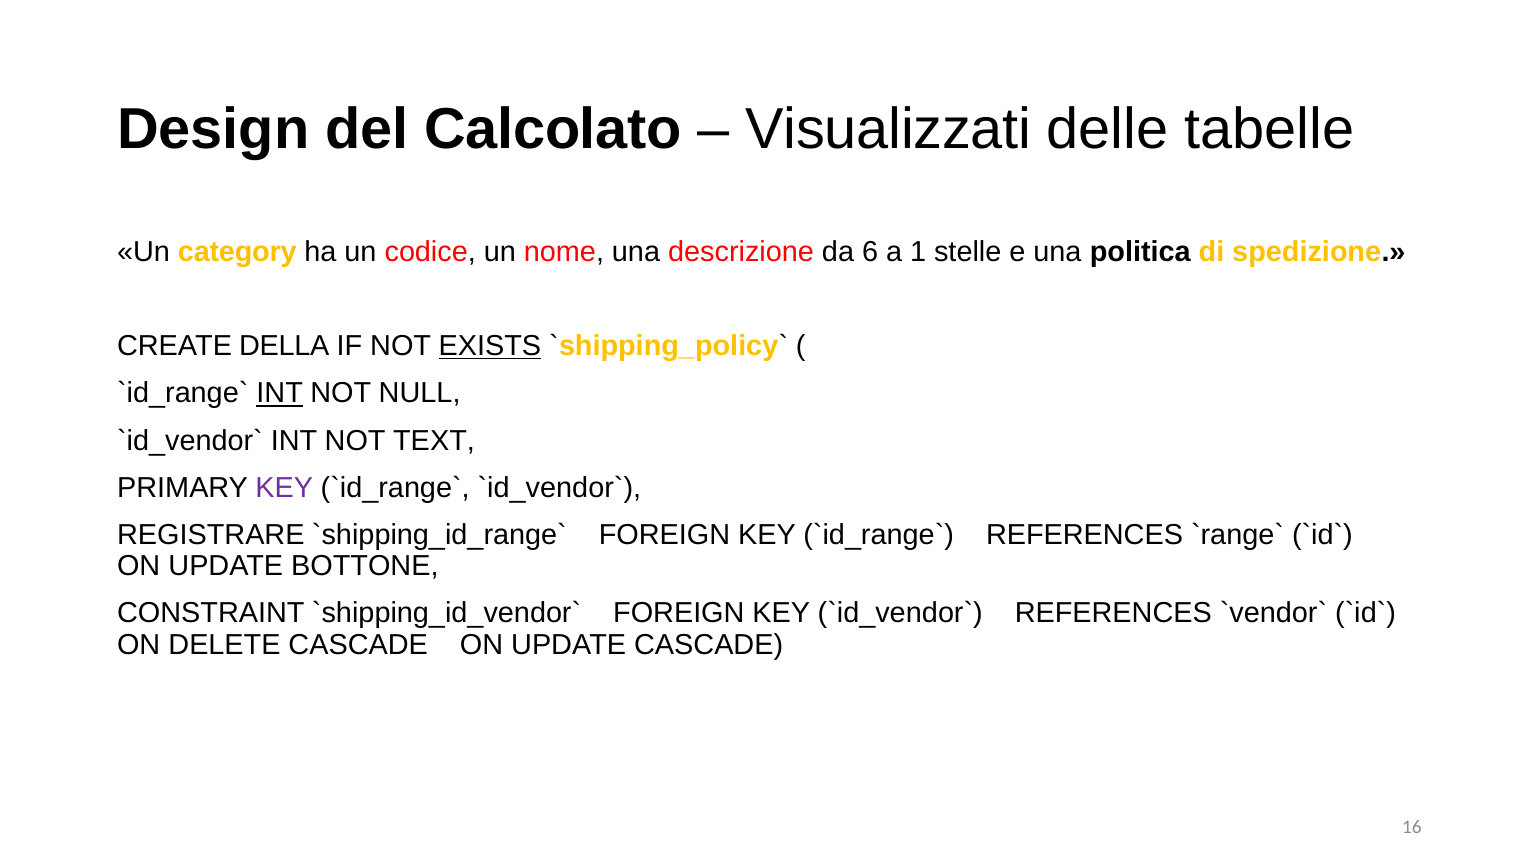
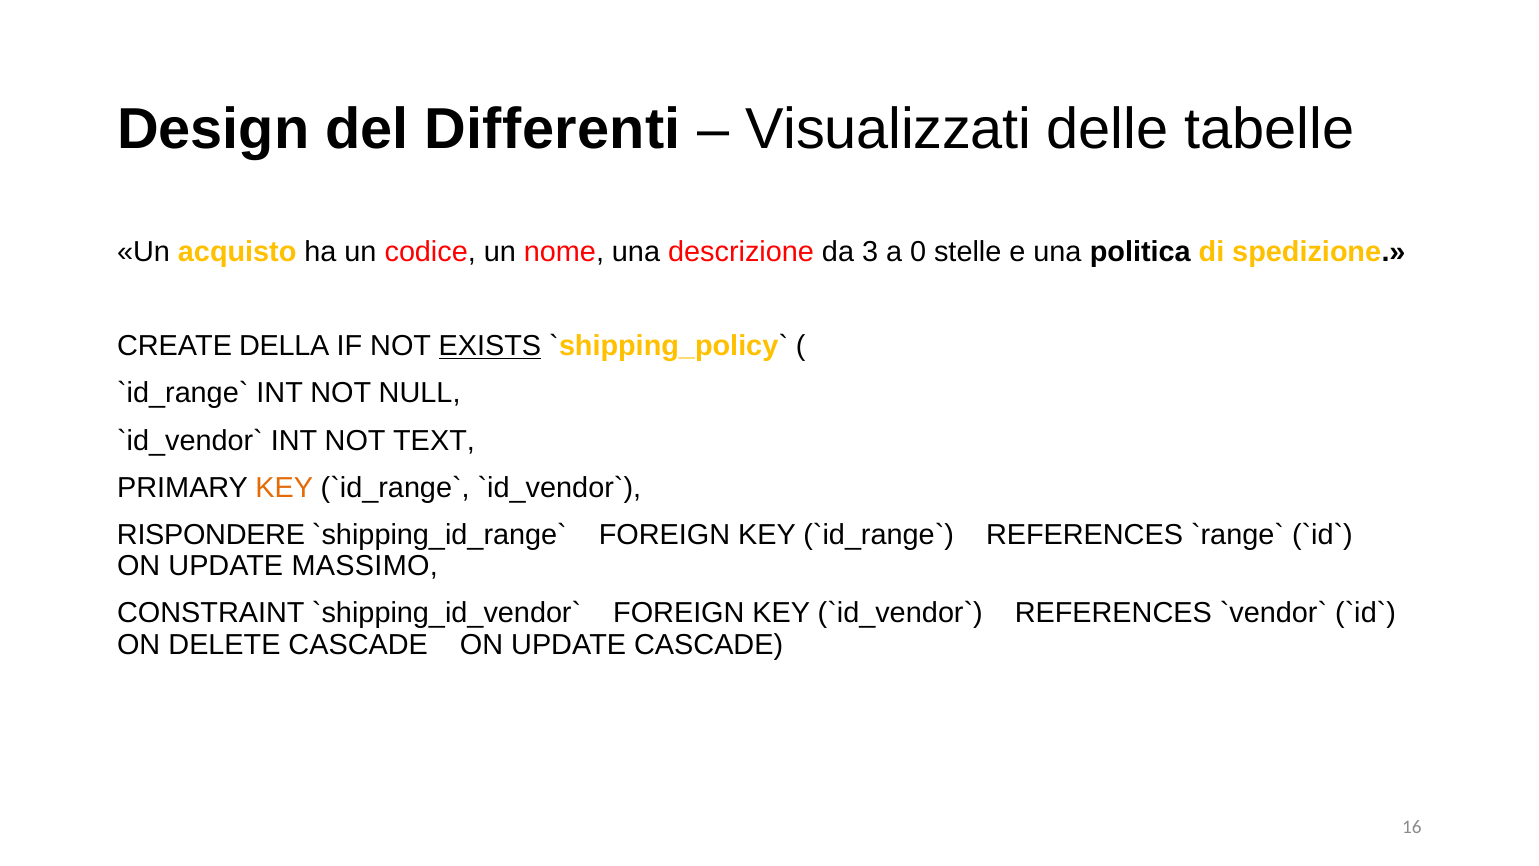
Calcolato: Calcolato -> Differenti
category: category -> acquisto
6: 6 -> 3
1: 1 -> 0
INT at (280, 393) underline: present -> none
KEY at (284, 488) colour: purple -> orange
REGISTRARE: REGISTRARE -> RISPONDERE
BOTTONE: BOTTONE -> MASSIMO
